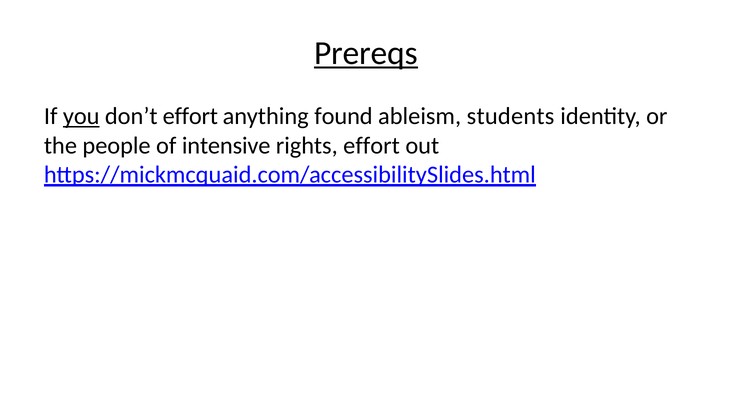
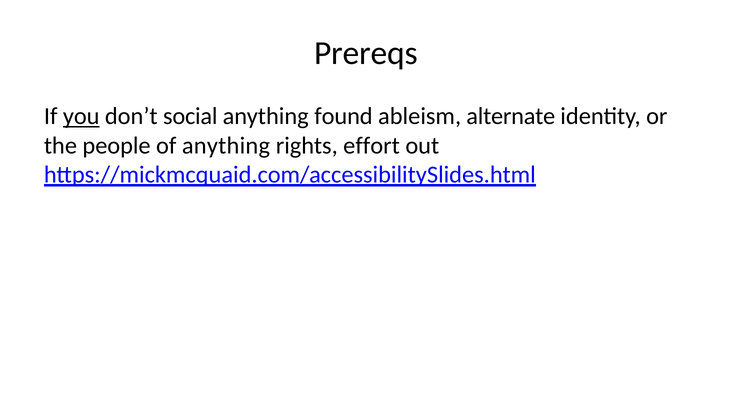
Prereqs underline: present -> none
don’t effort: effort -> social
students: students -> alternate
of intensive: intensive -> anything
